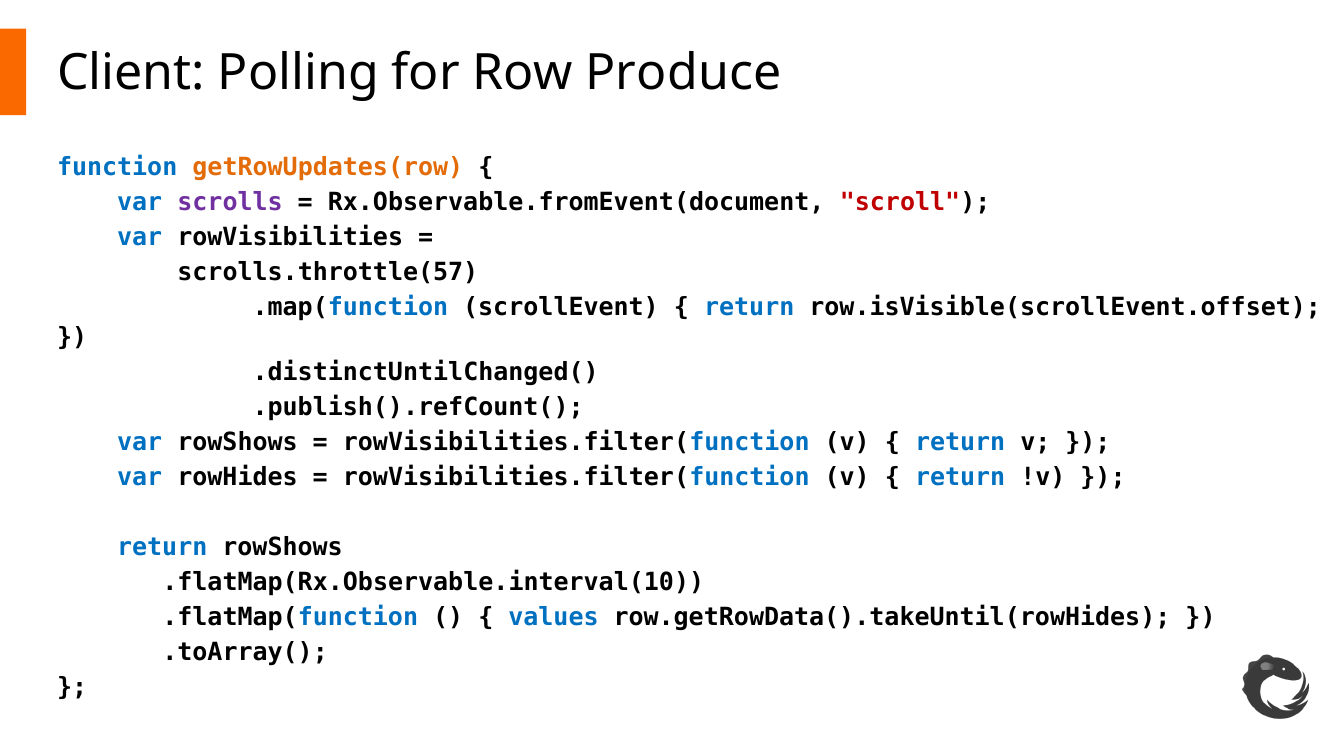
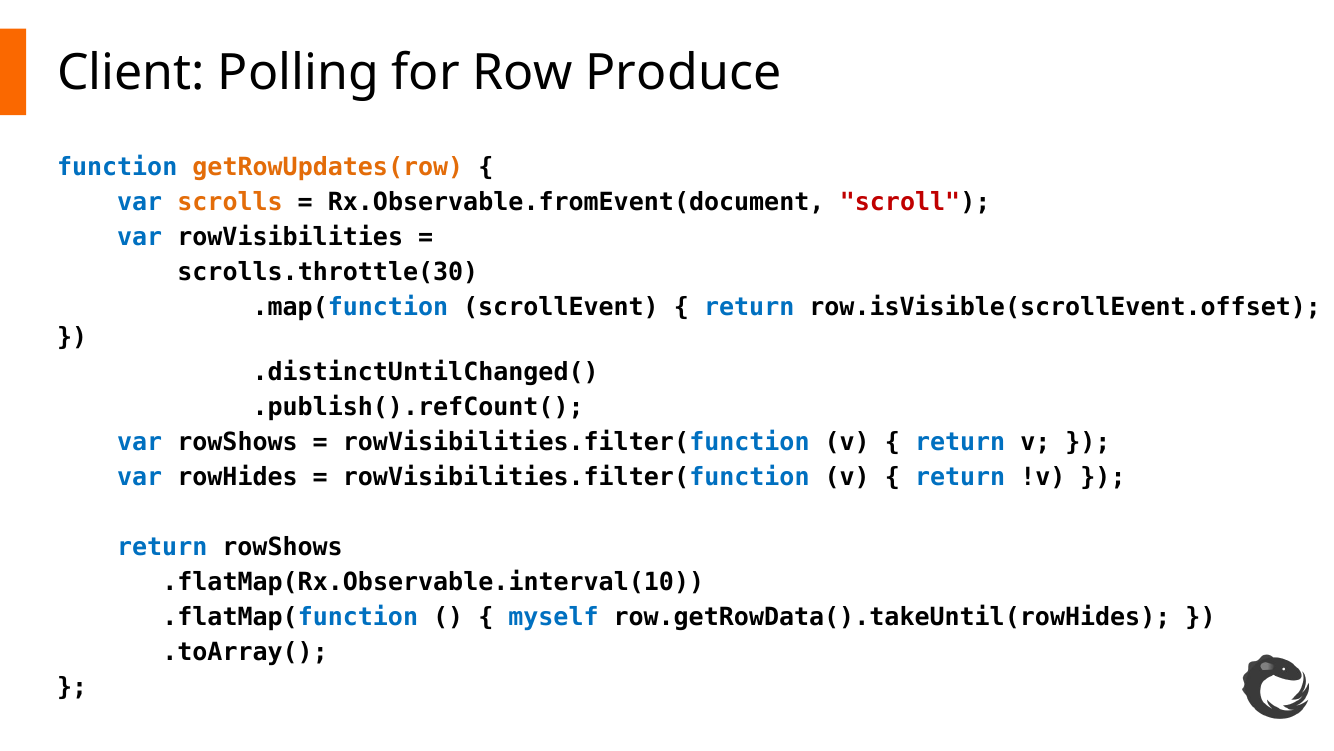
scrolls colour: purple -> orange
scrolls.throttle(57: scrolls.throttle(57 -> scrolls.throttle(30
values: values -> myself
